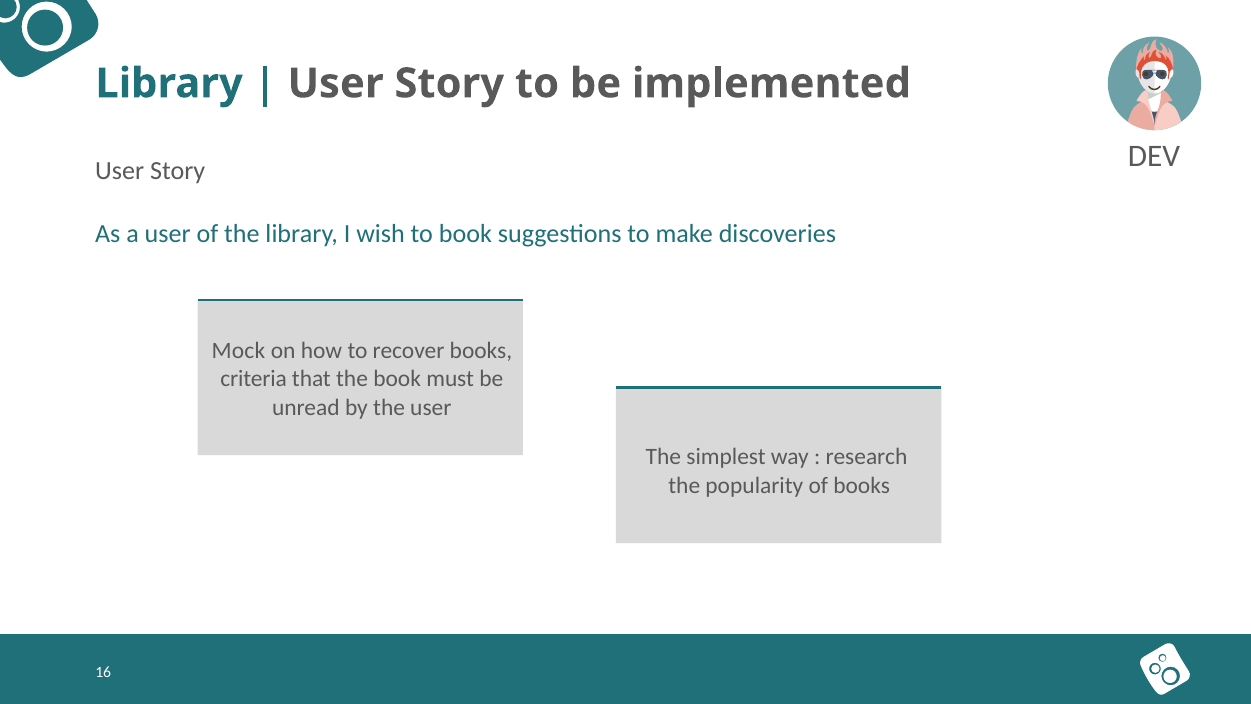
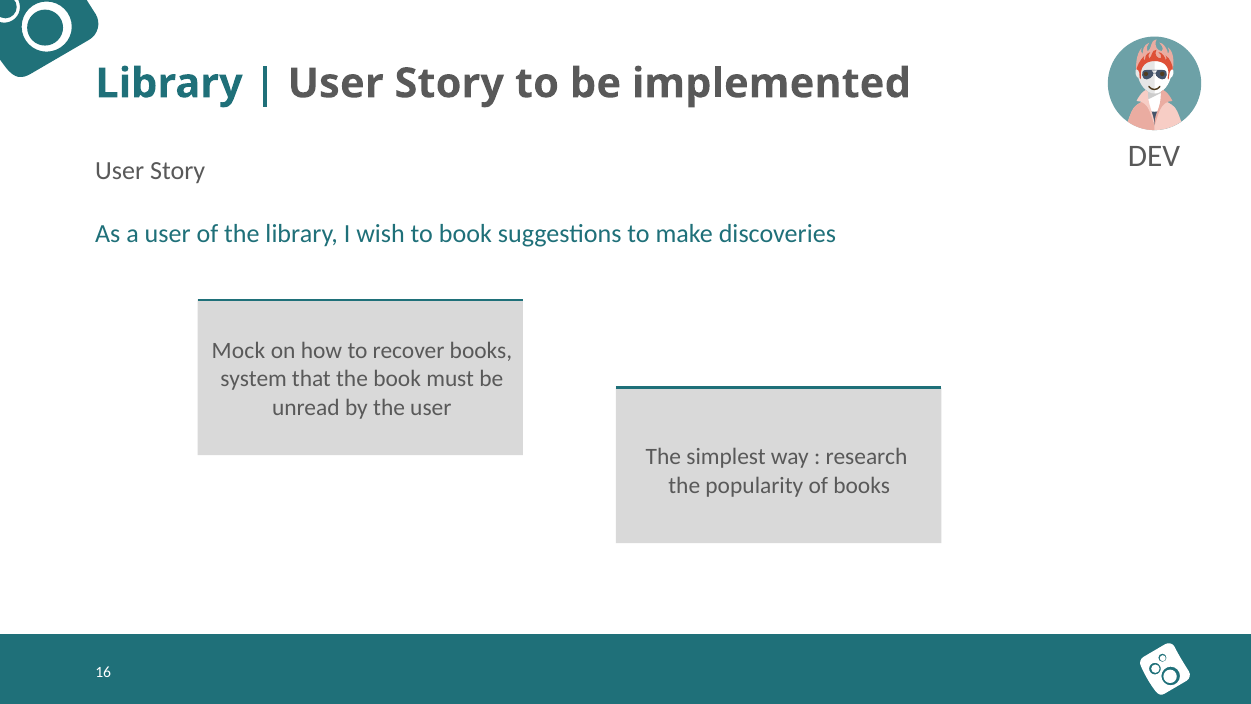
criteria: criteria -> system
